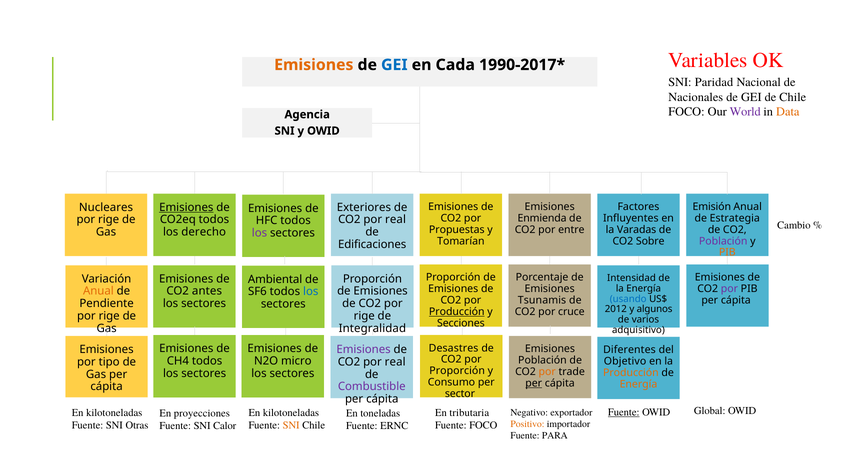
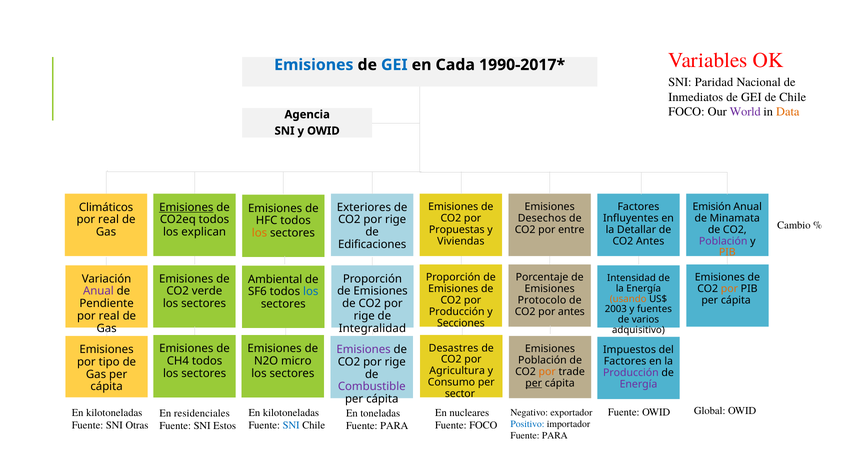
Emisiones at (314, 65) colour: orange -> blue
Nacionales: Nacionales -> Inmediatos
Nucleares: Nucleares -> Climáticos
Enmienda: Enmienda -> Desechos
Estrategia: Estrategia -> Minamata
rige at (109, 220): rige -> real
real at (396, 220): real -> rige
Varadas: Varadas -> Detallar
derecho: derecho -> explican
los at (259, 233) colour: purple -> orange
Tomarían: Tomarían -> Viviendas
CO2 Sobre: Sobre -> Antes
por at (729, 289) colour: purple -> orange
Anual at (98, 291) colour: orange -> purple
antes: antes -> verde
usando colour: blue -> orange
Tsunamis: Tsunamis -> Protocolo
2012: 2012 -> 2003
algunos: algunos -> fuentes
Producción at (457, 312) underline: present -> none
por cruce: cruce -> antes
rige at (109, 316): rige -> real
Diferentes: Diferentes -> Impuestos
Objetivo at (625, 362): Objetivo -> Factores
real at (395, 362): real -> rige
Proporción at (457, 371): Proporción -> Agricultura
Producción at (631, 373) colour: orange -> purple
Energía at (638, 384) colour: orange -> purple
Fuente at (624, 412) underline: present -> none
tributaria: tributaria -> nucleares
proyecciones: proyecciones -> residenciales
Positivo colour: orange -> blue
SNI at (291, 426) colour: orange -> blue
Calor: Calor -> Estos
ERNC at (394, 426): ERNC -> PARA
